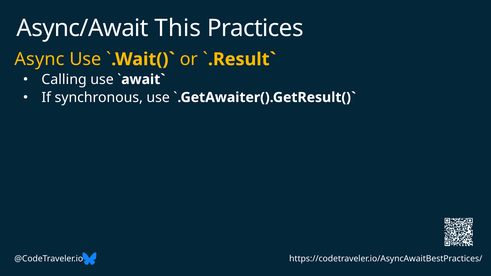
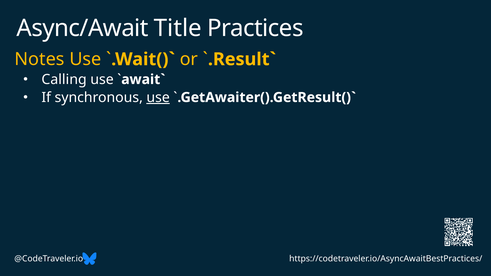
This: This -> Title
Async: Async -> Notes
use at (158, 97) underline: none -> present
